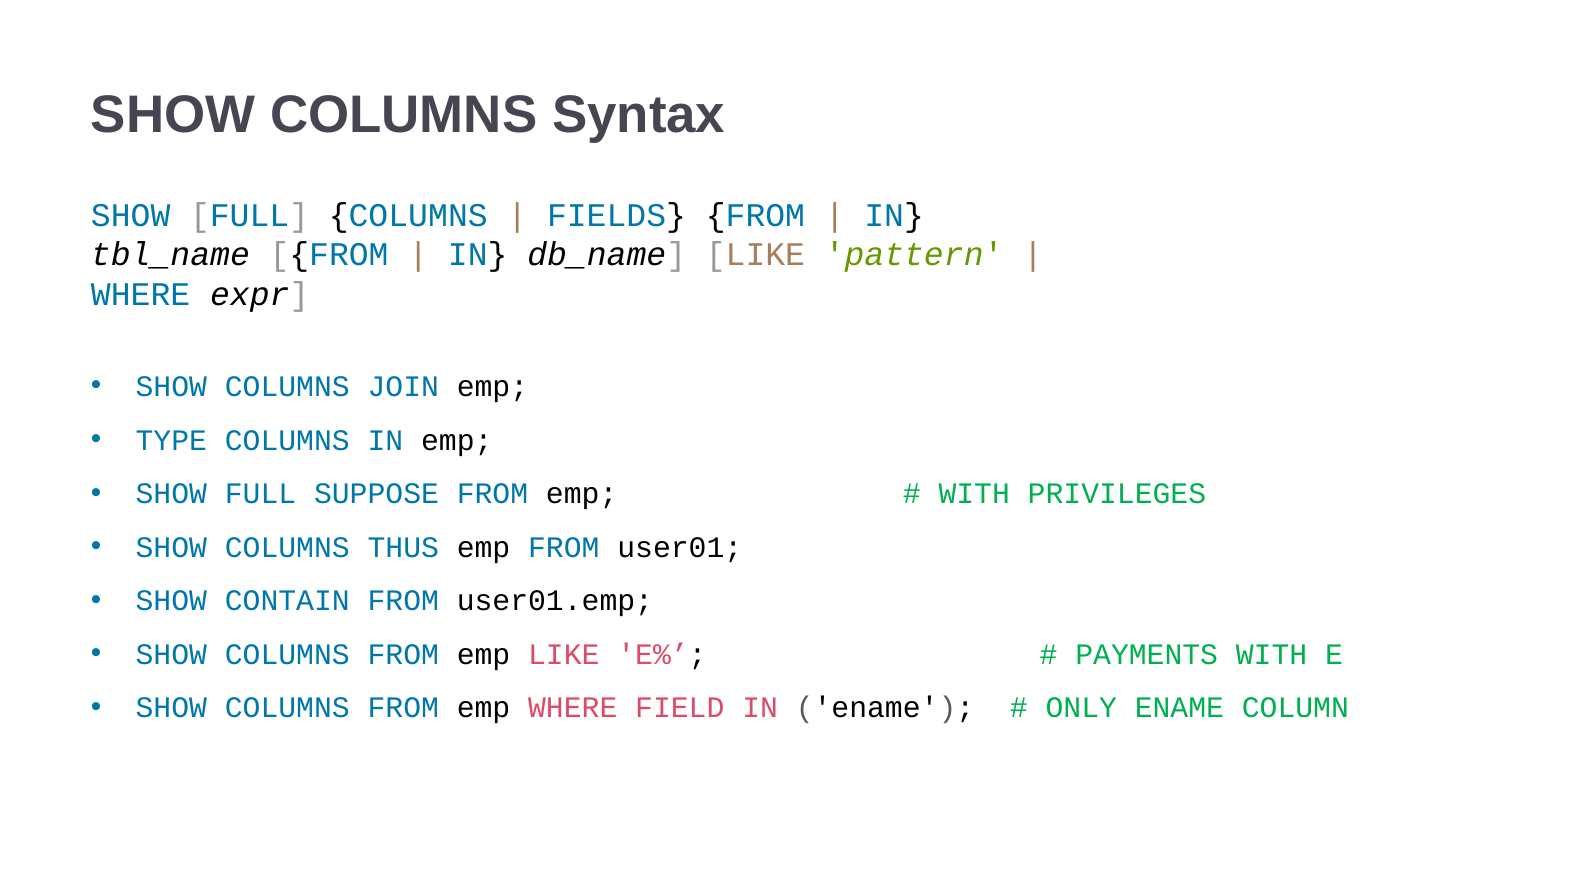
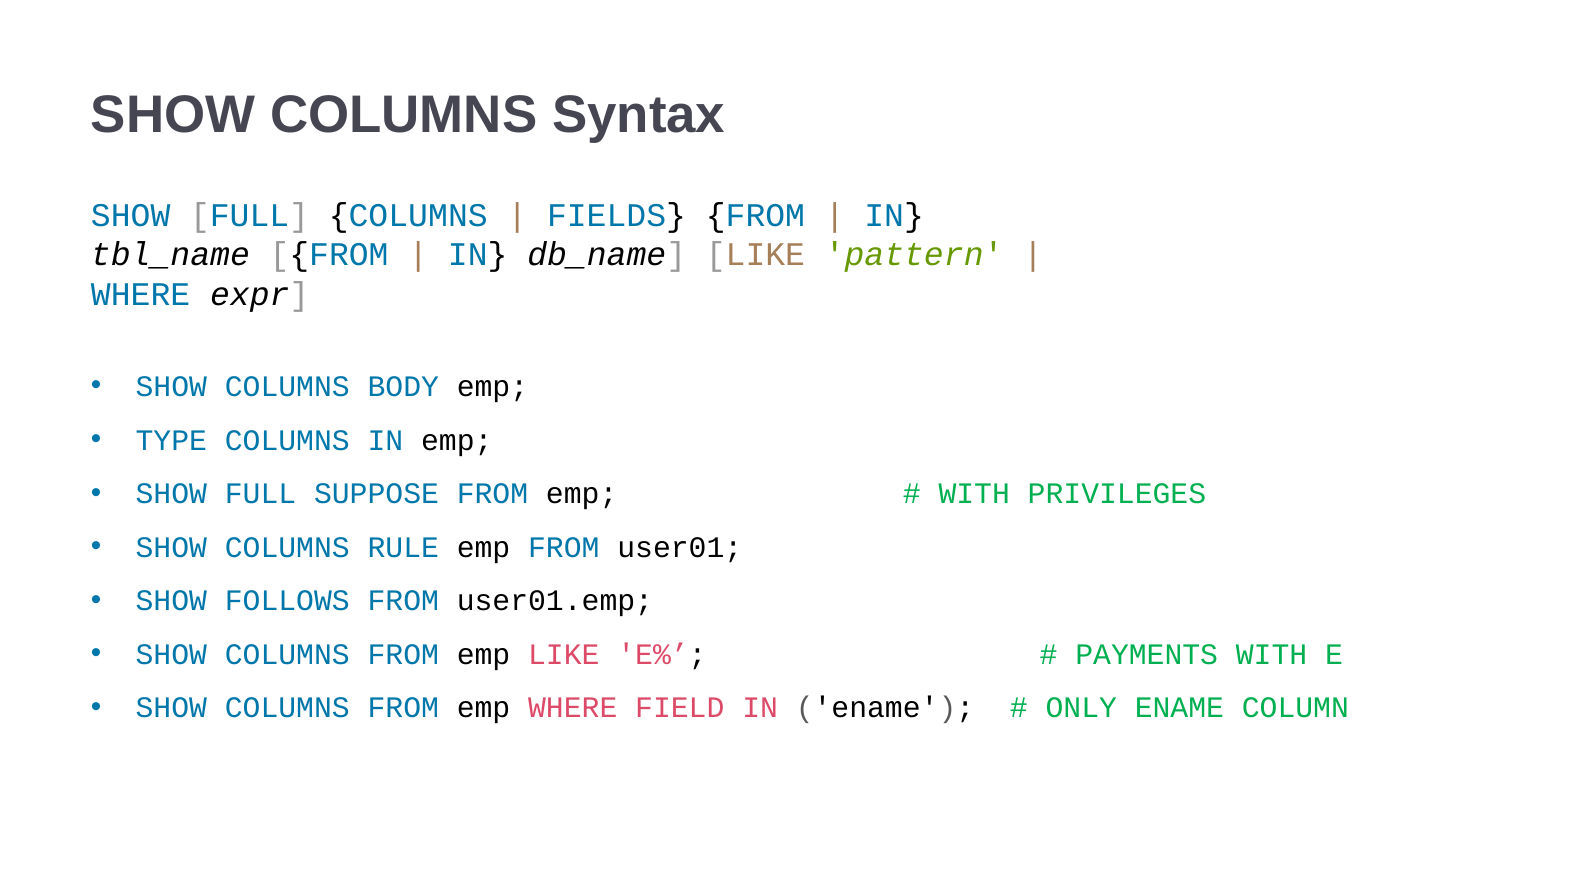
JOIN: JOIN -> BODY
THUS: THUS -> RULE
CONTAIN: CONTAIN -> FOLLOWS
